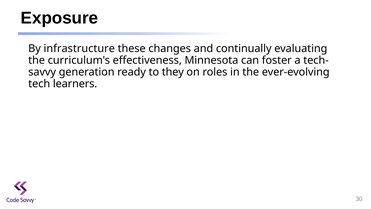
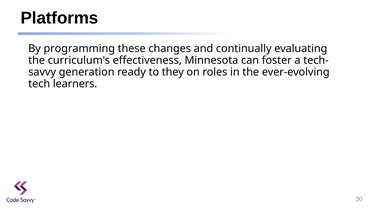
Exposure: Exposure -> Platforms
infrastructure: infrastructure -> programming
